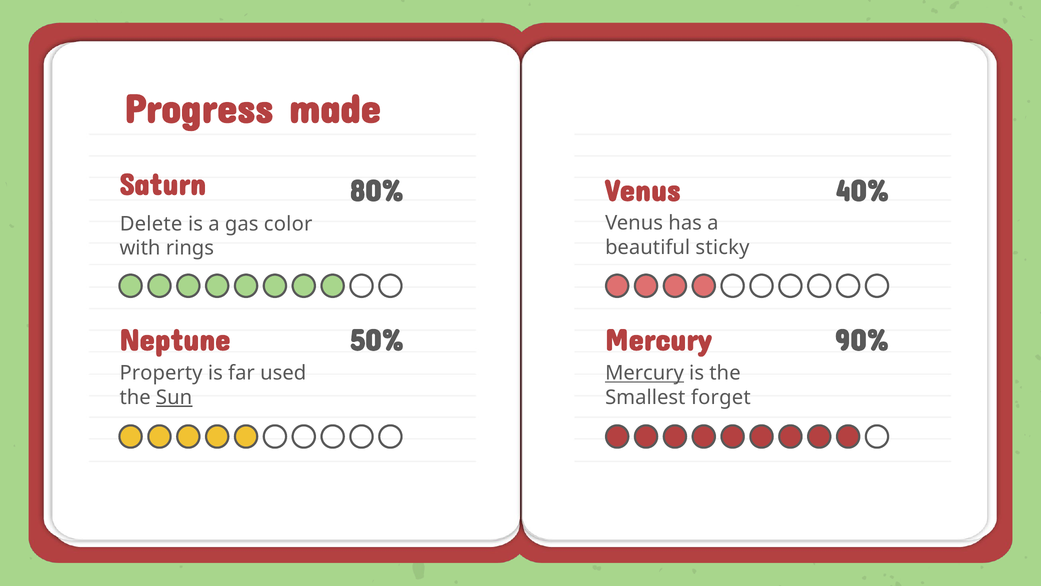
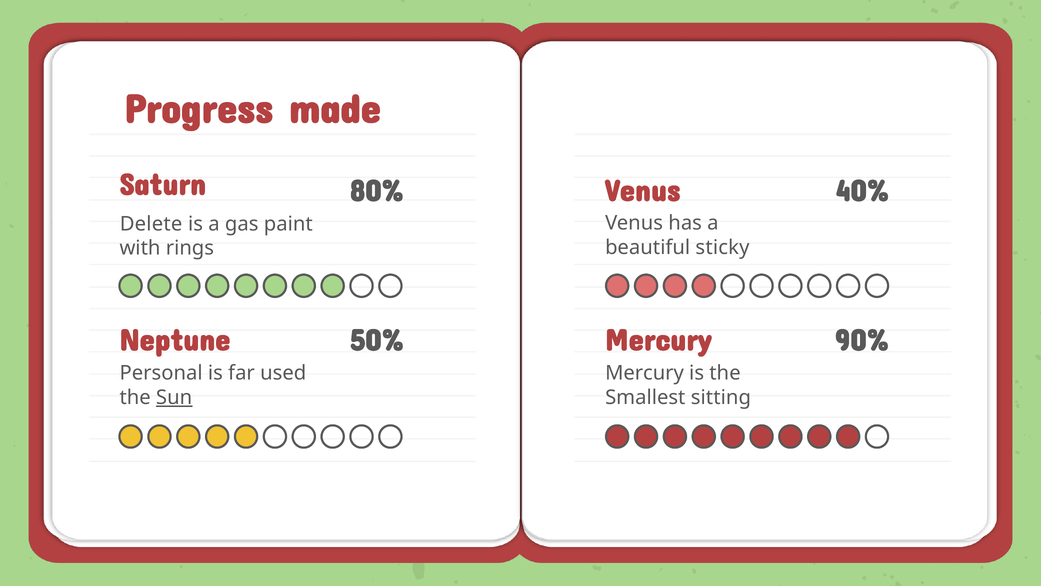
color: color -> paint
Property: Property -> Personal
Mercury at (644, 373) underline: present -> none
forget: forget -> sitting
